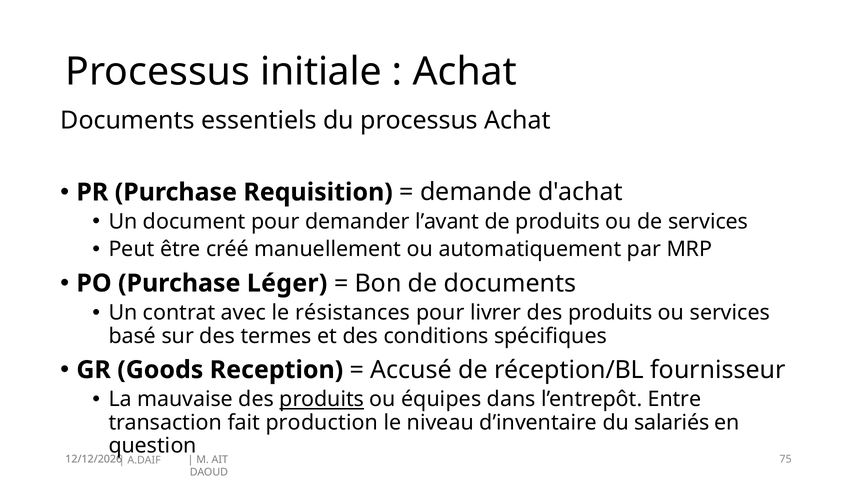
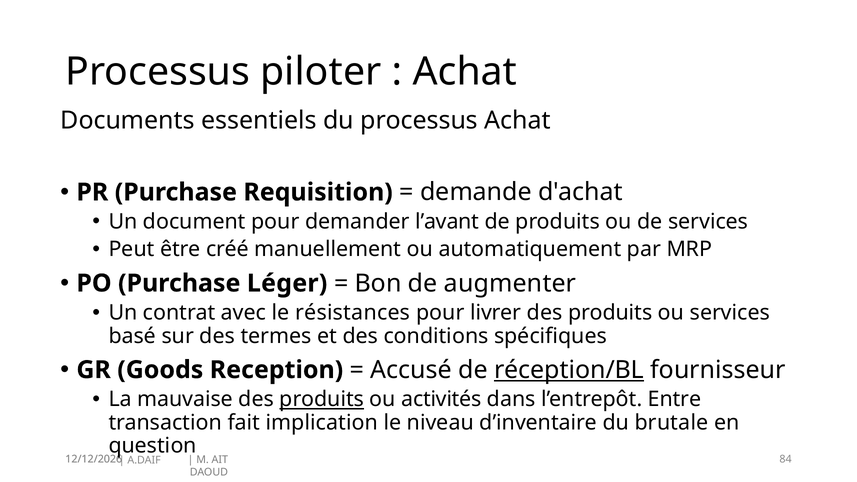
initiale: initiale -> piloter
de documents: documents -> augmenter
réception/BL underline: none -> present
équipes: équipes -> activités
production: production -> implication
salariés: salariés -> brutale
75: 75 -> 84
